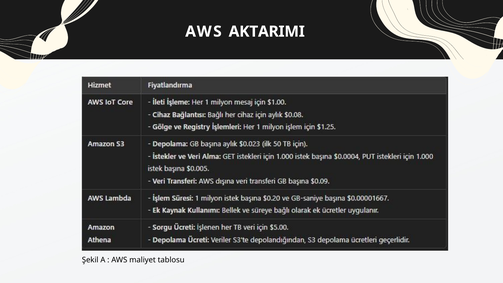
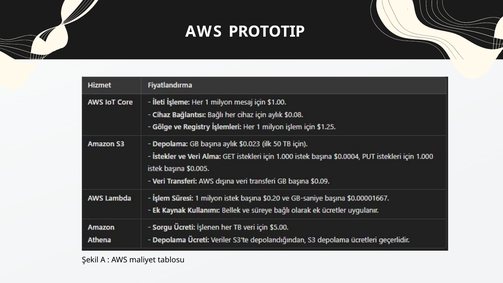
AKTARIMI: AKTARIMI -> PROTOTIP
